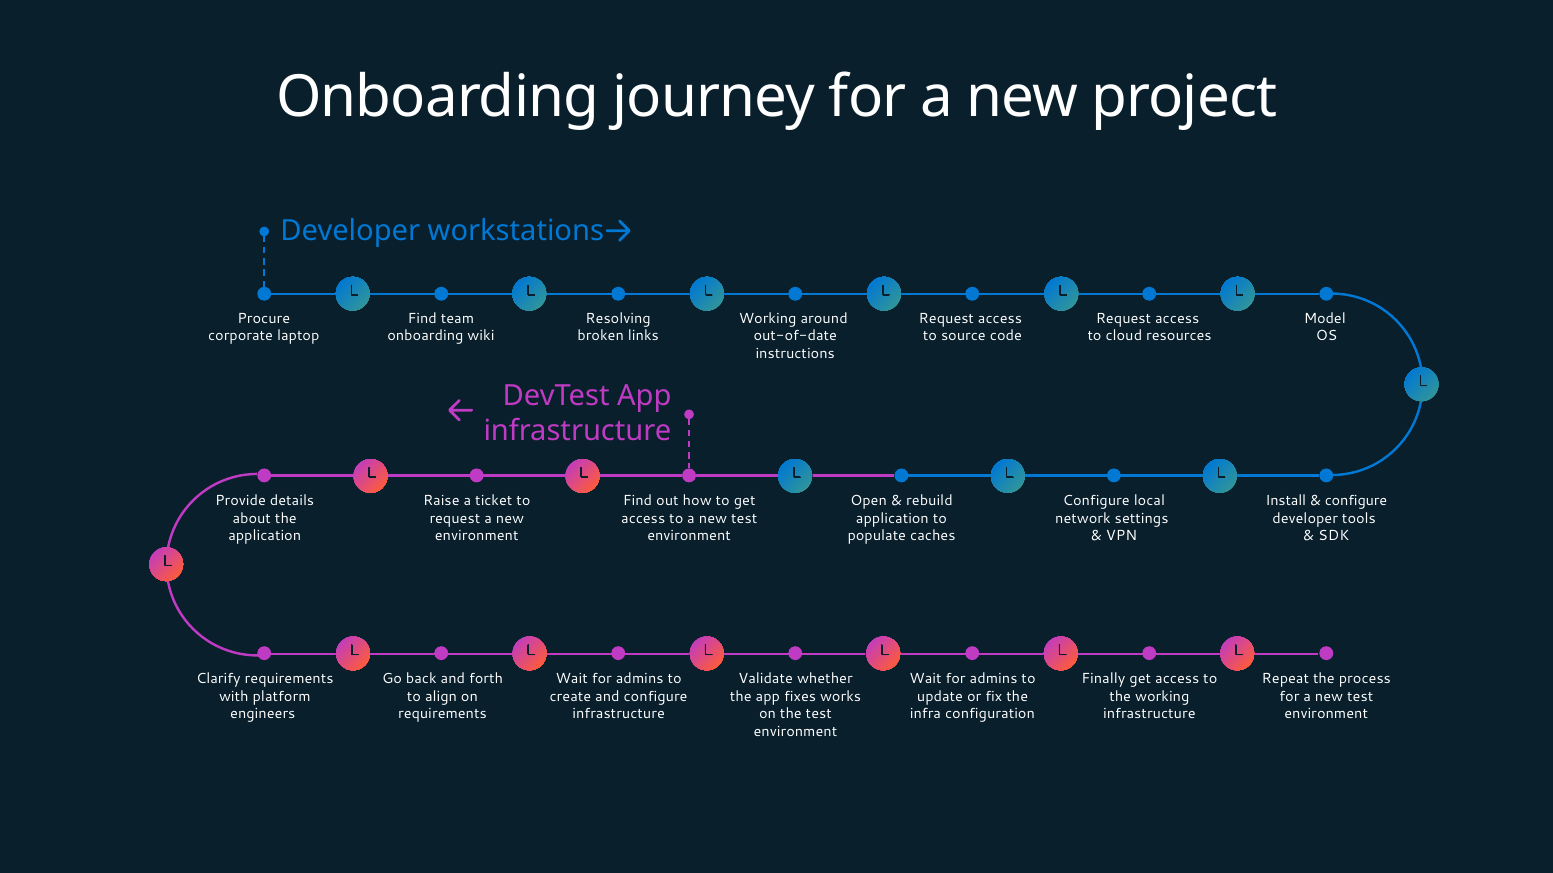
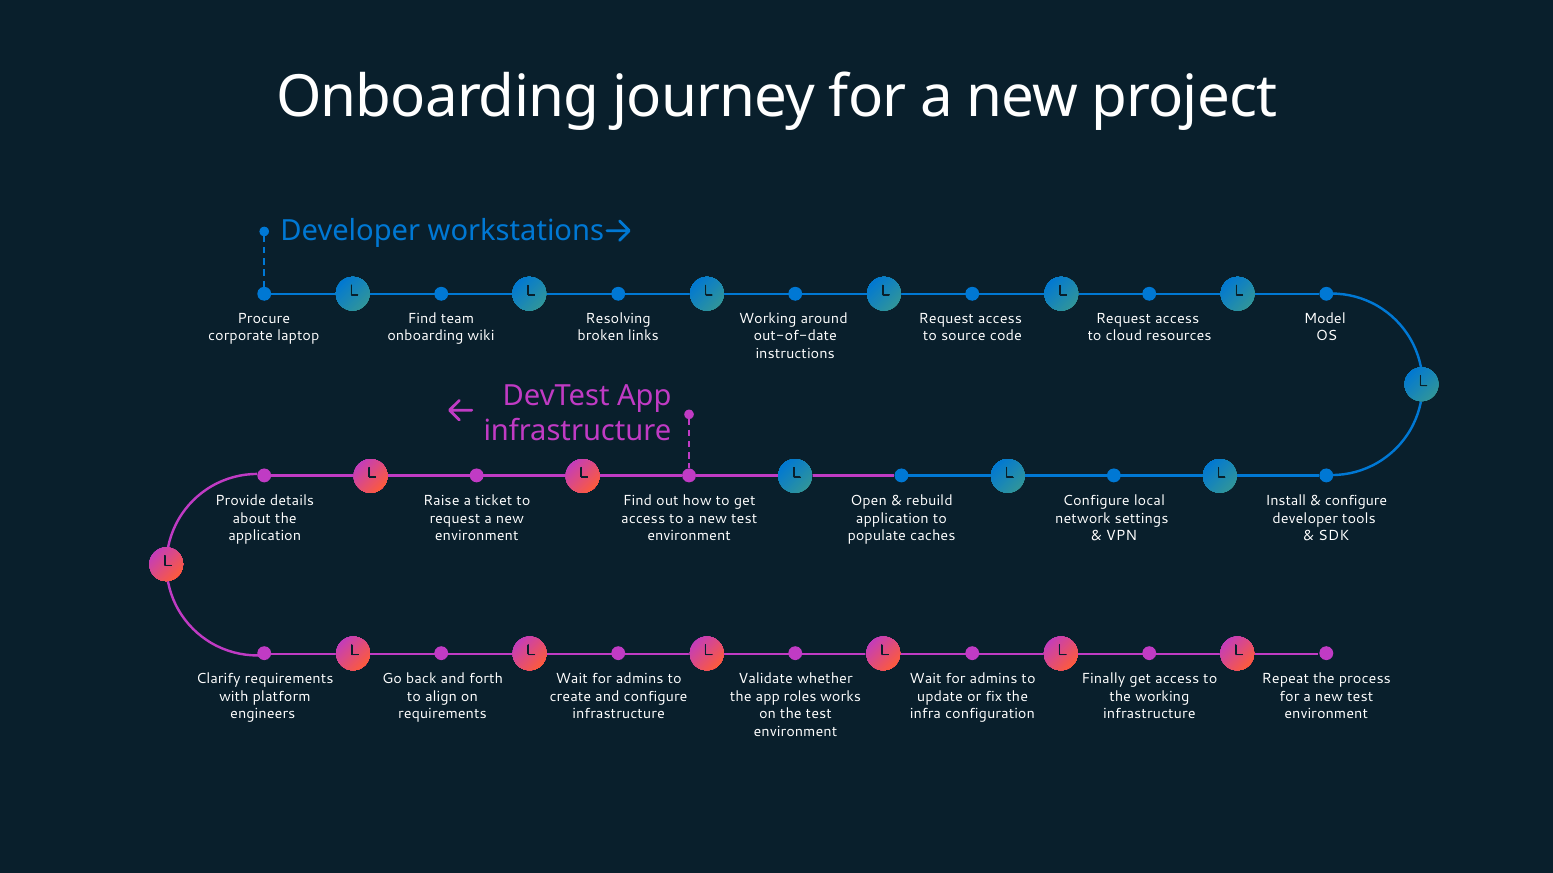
fixes: fixes -> roles
